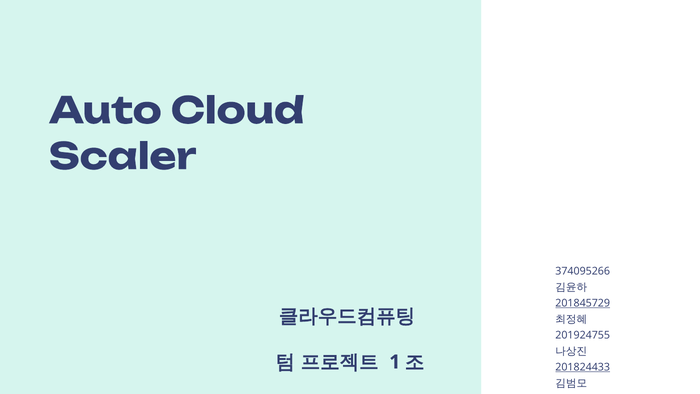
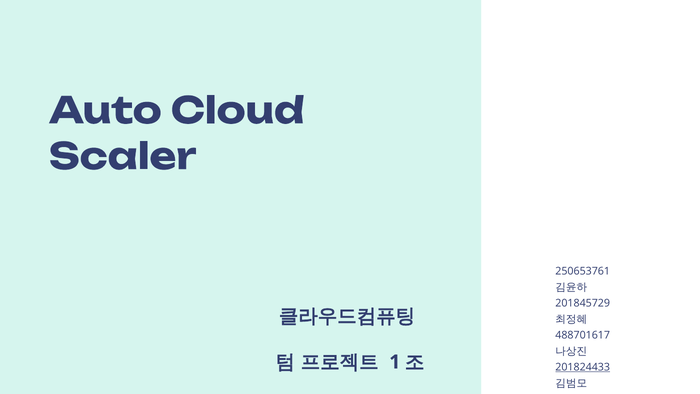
374095266: 374095266 -> 250653761
201845729 underline: present -> none
201924755: 201924755 -> 488701617
